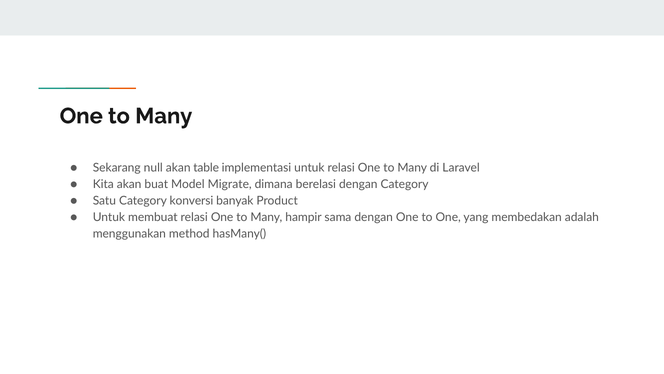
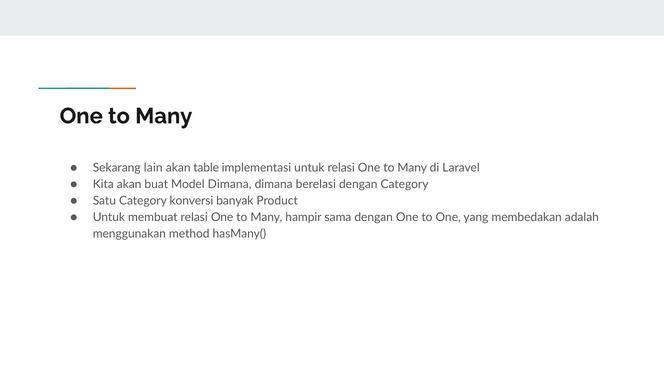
null: null -> lain
Model Migrate: Migrate -> Dimana
